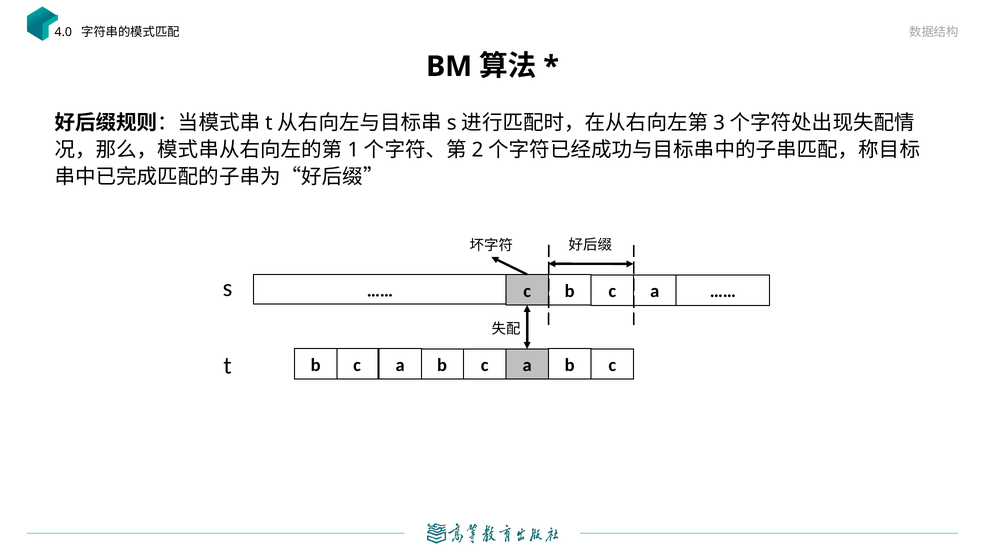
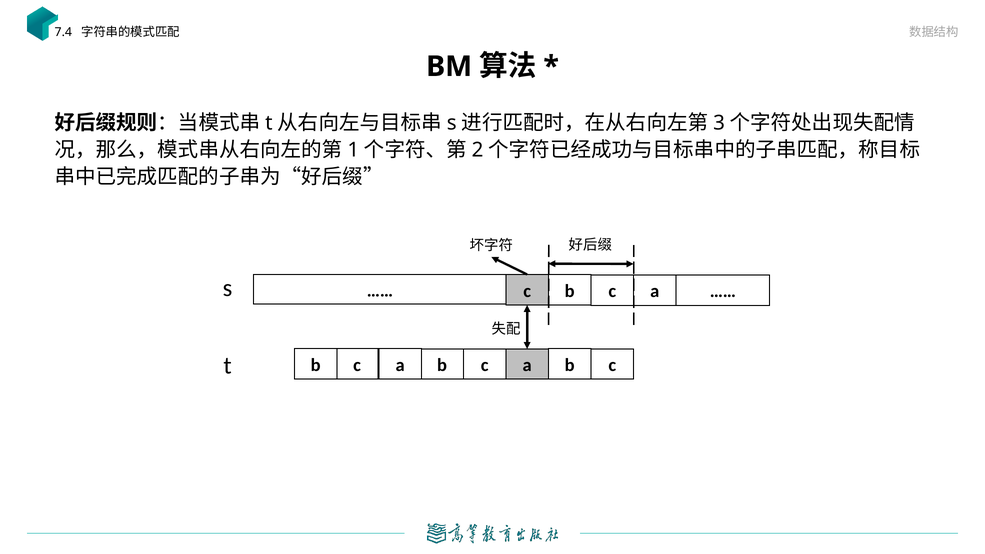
4.0: 4.0 -> 7.4
